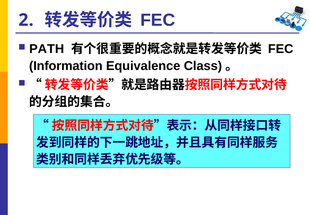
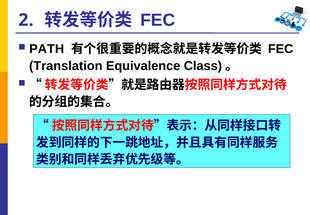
Information: Information -> Translation
